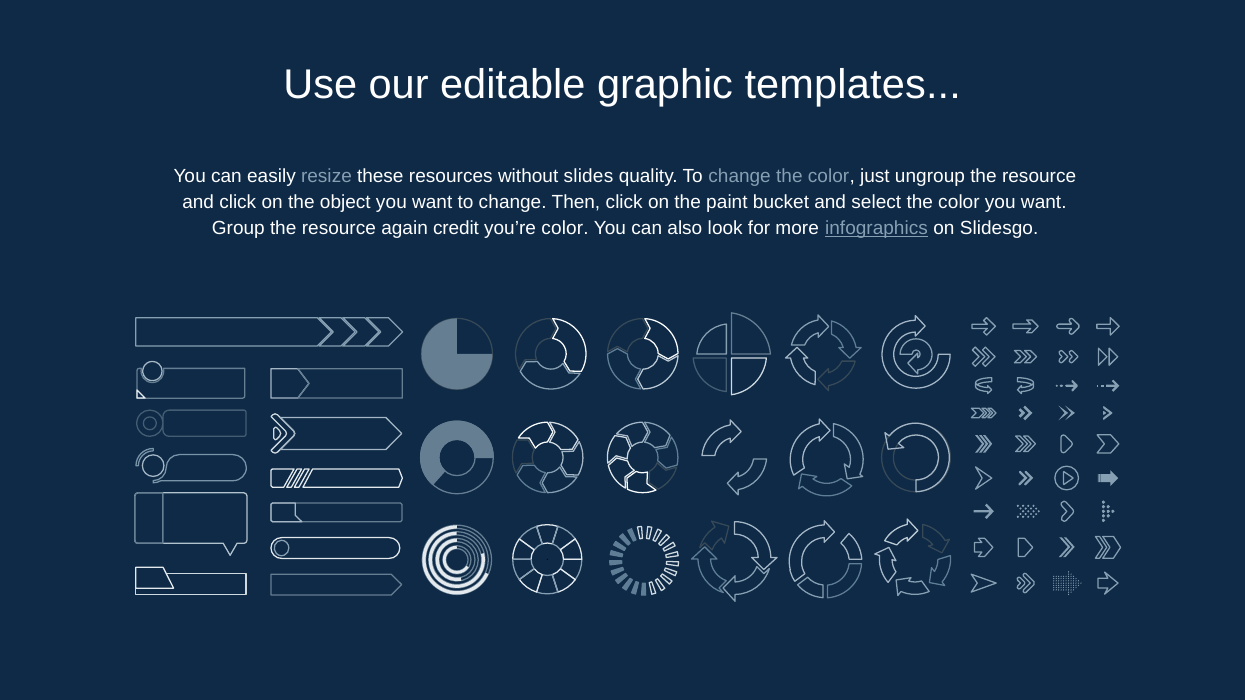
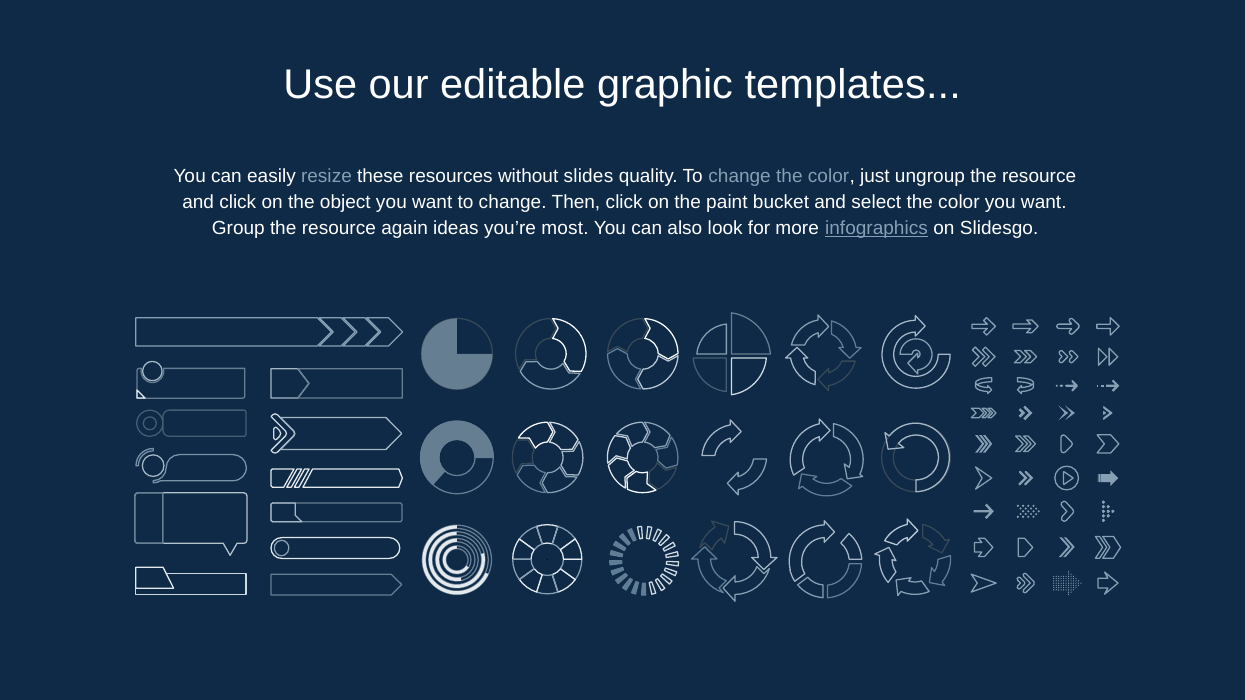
credit: credit -> ideas
you’re color: color -> most
